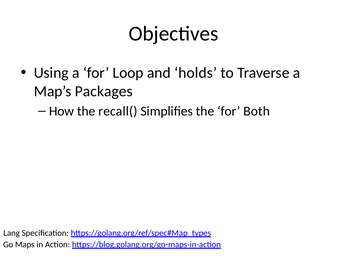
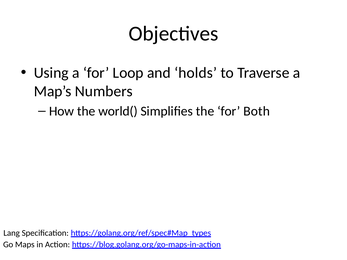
Packages: Packages -> Numbers
recall(: recall( -> world(
